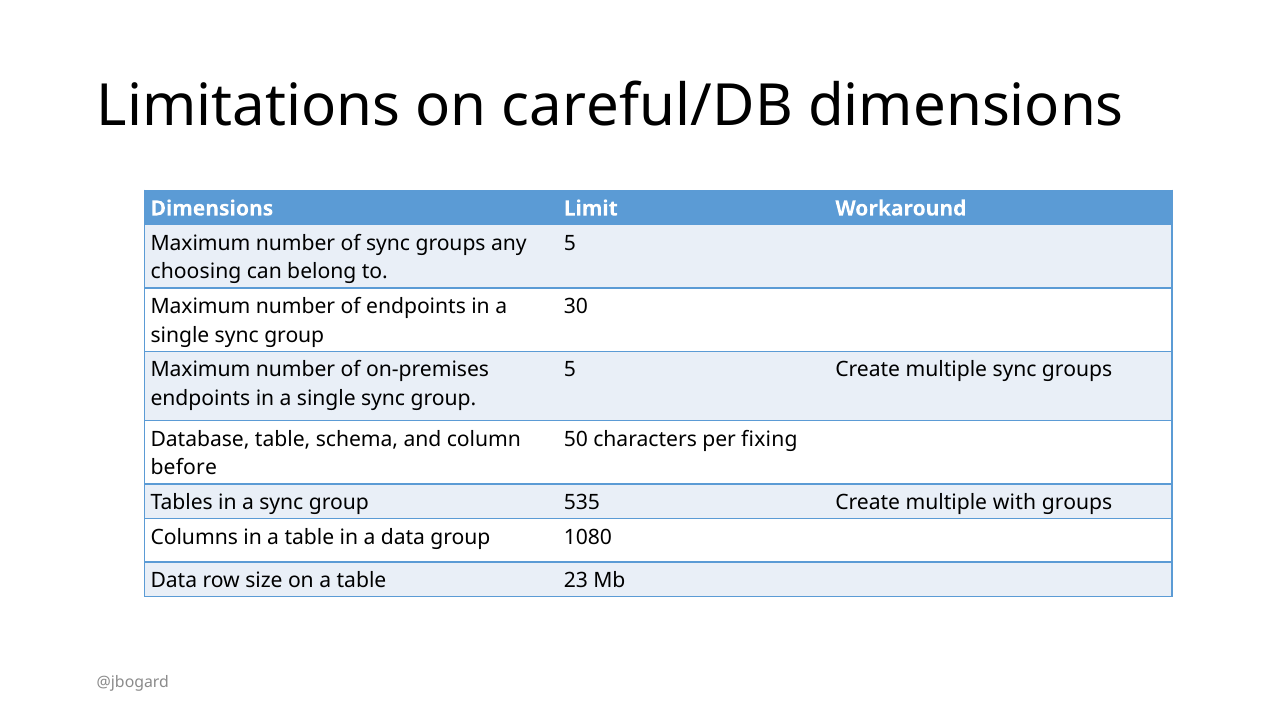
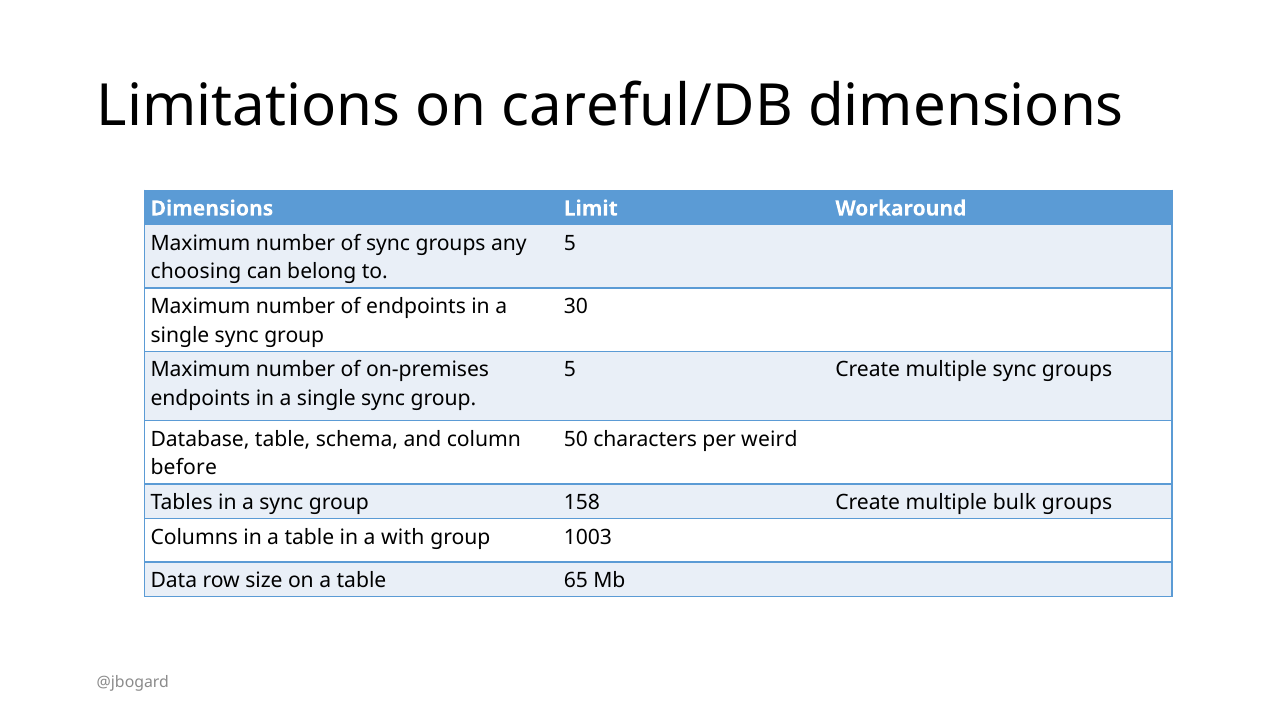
fixing: fixing -> weird
535: 535 -> 158
with: with -> bulk
a data: data -> with
1080: 1080 -> 1003
23: 23 -> 65
